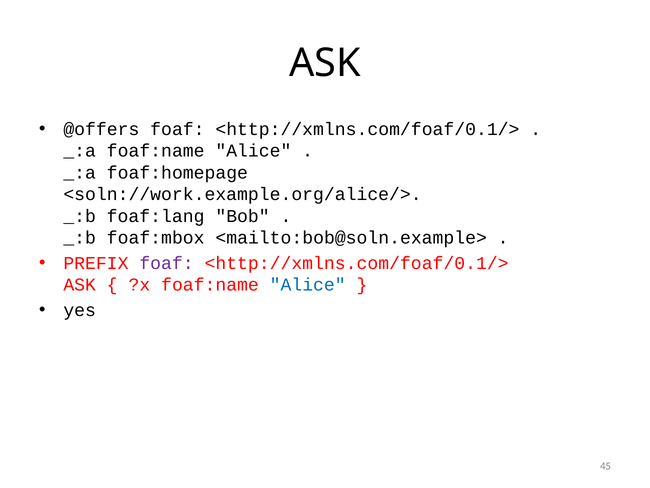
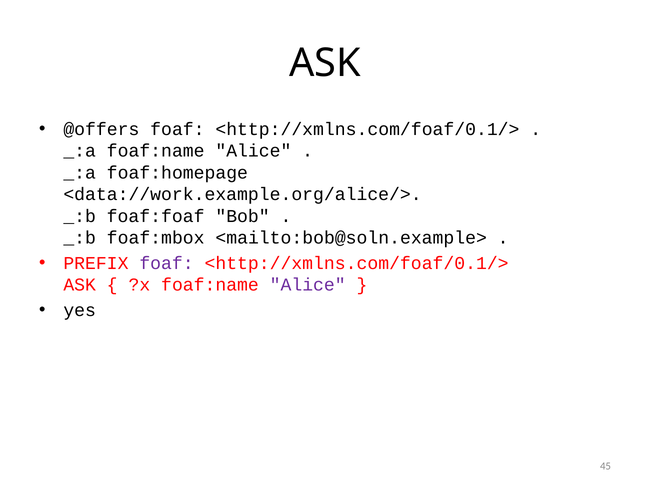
<soln://work.example.org/alice/>: <soln://work.example.org/alice/> -> <data://work.example.org/alice/>
foaf:lang: foaf:lang -> foaf:foaf
Alice at (308, 285) colour: blue -> purple
